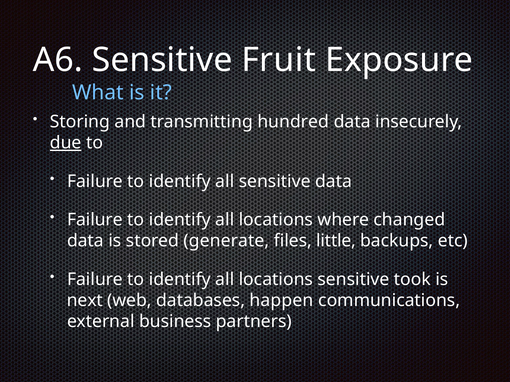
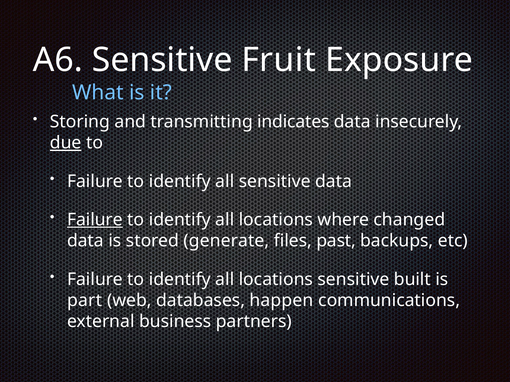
hundred: hundred -> indicates
Failure at (95, 220) underline: none -> present
little: little -> past
took: took -> built
next: next -> part
